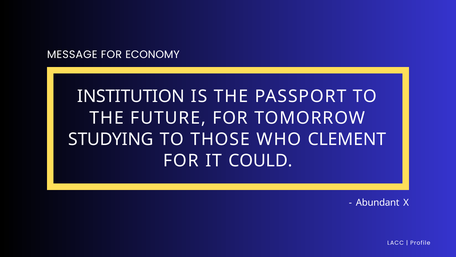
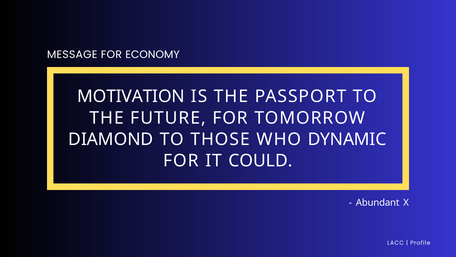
INSTITUTION: INSTITUTION -> MOTIVATION
STUDYING: STUDYING -> DIAMOND
CLEMENT: CLEMENT -> DYNAMIC
